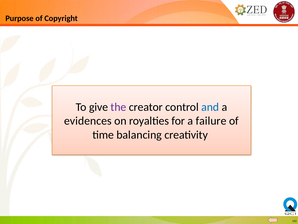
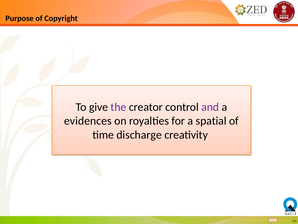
and colour: blue -> purple
failure: failure -> spatial
balancing: balancing -> discharge
